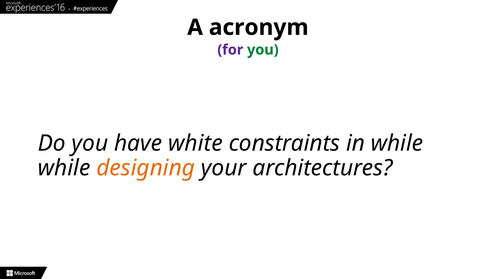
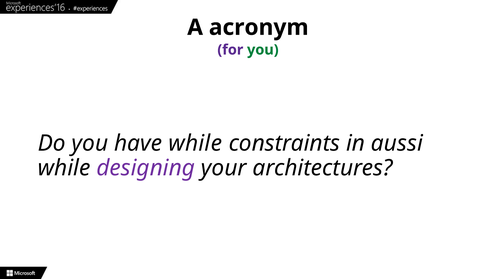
have white: white -> while
in while: while -> aussi
designing colour: orange -> purple
